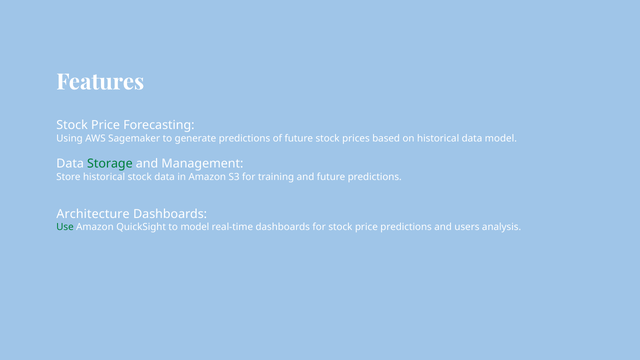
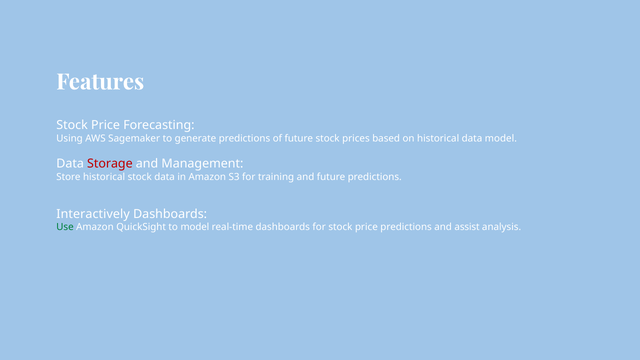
Storage colour: green -> red
Architecture: Architecture -> Interactively
users: users -> assist
